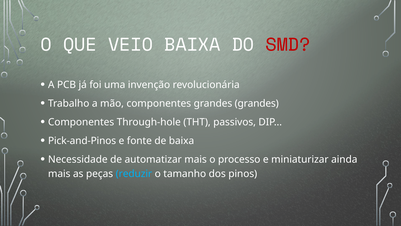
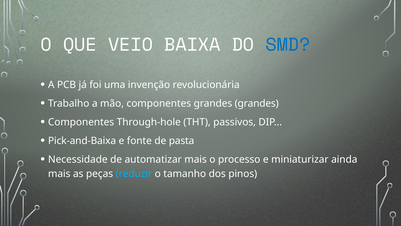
SMD colour: red -> blue
Pick-and-Pinos: Pick-and-Pinos -> Pick-and-Baixa
de baixa: baixa -> pasta
